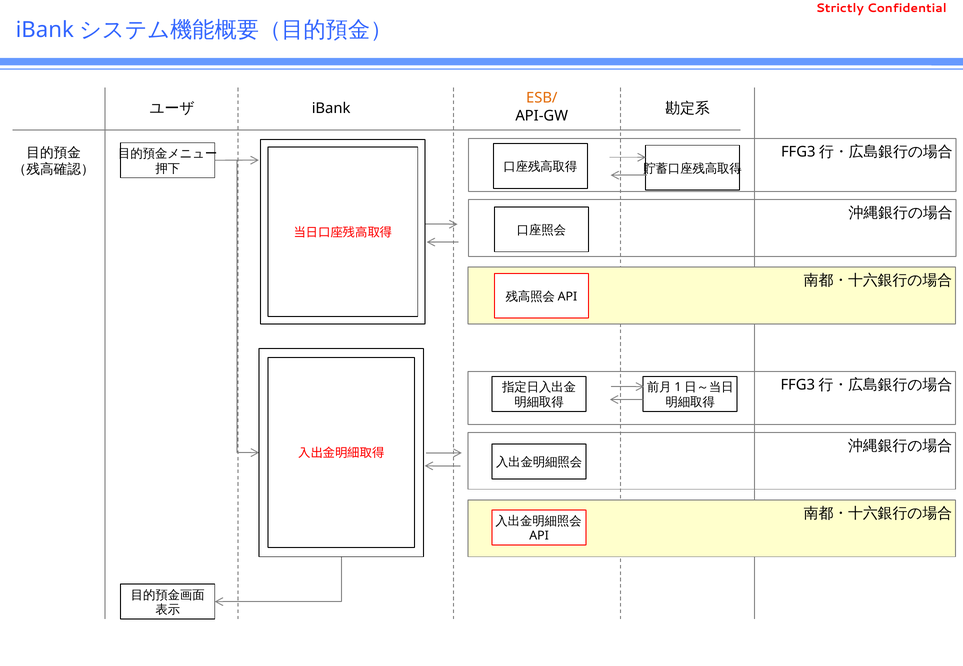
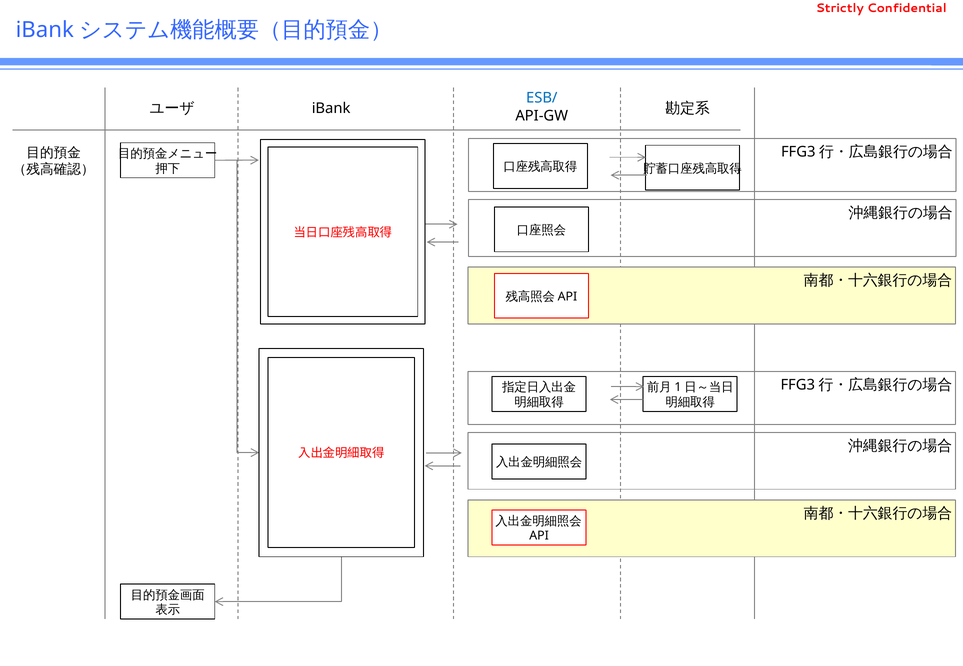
ESB/ colour: orange -> blue
